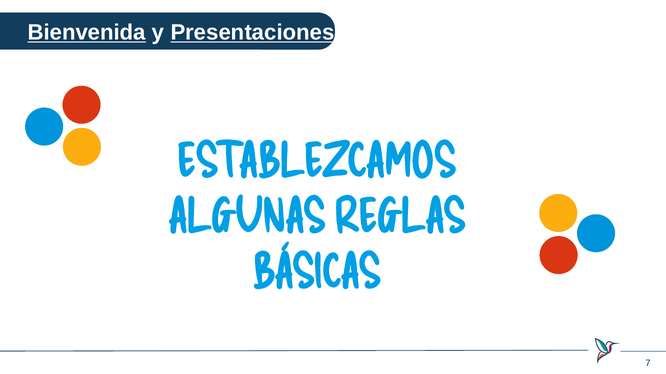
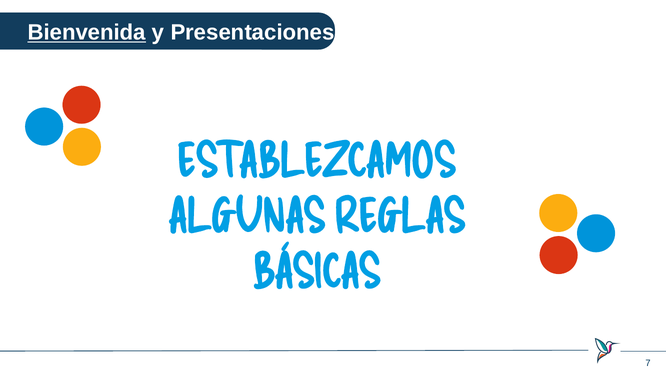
Presentaciones underline: present -> none
